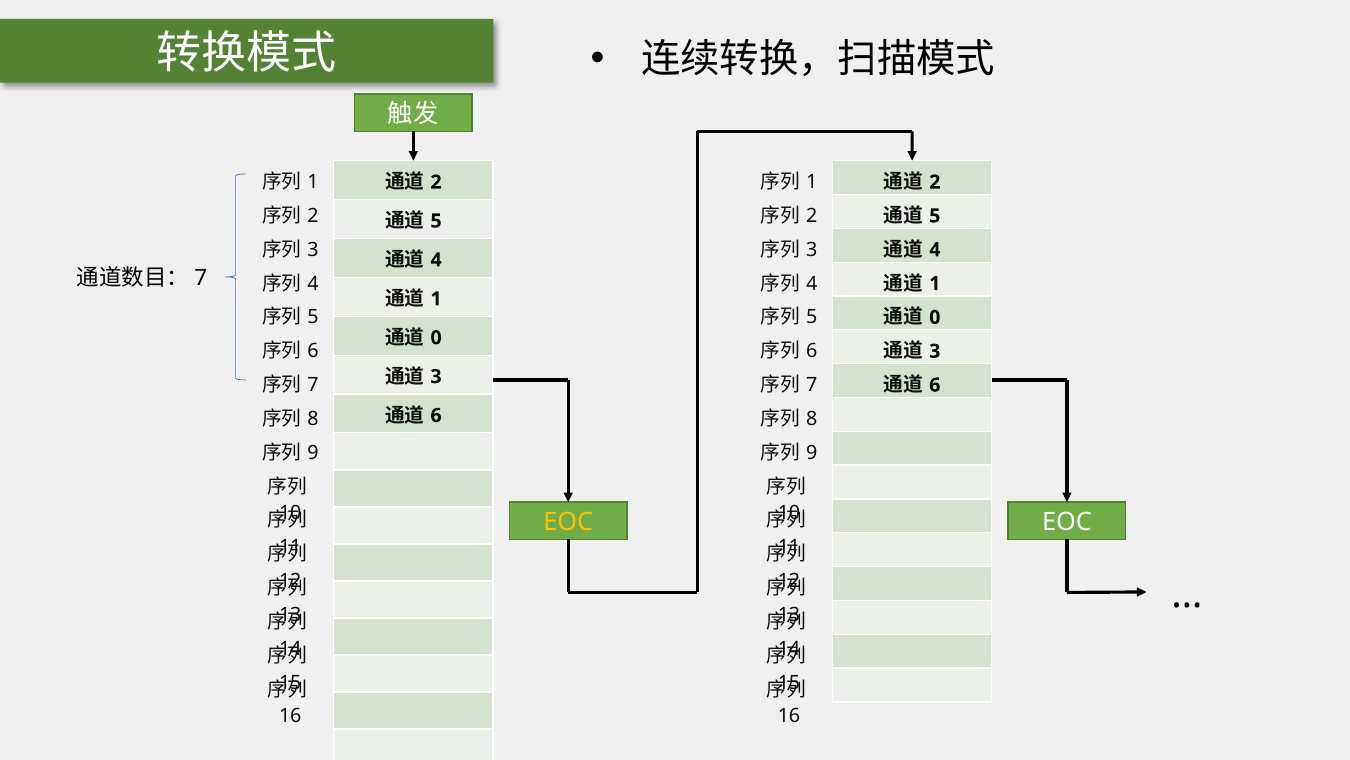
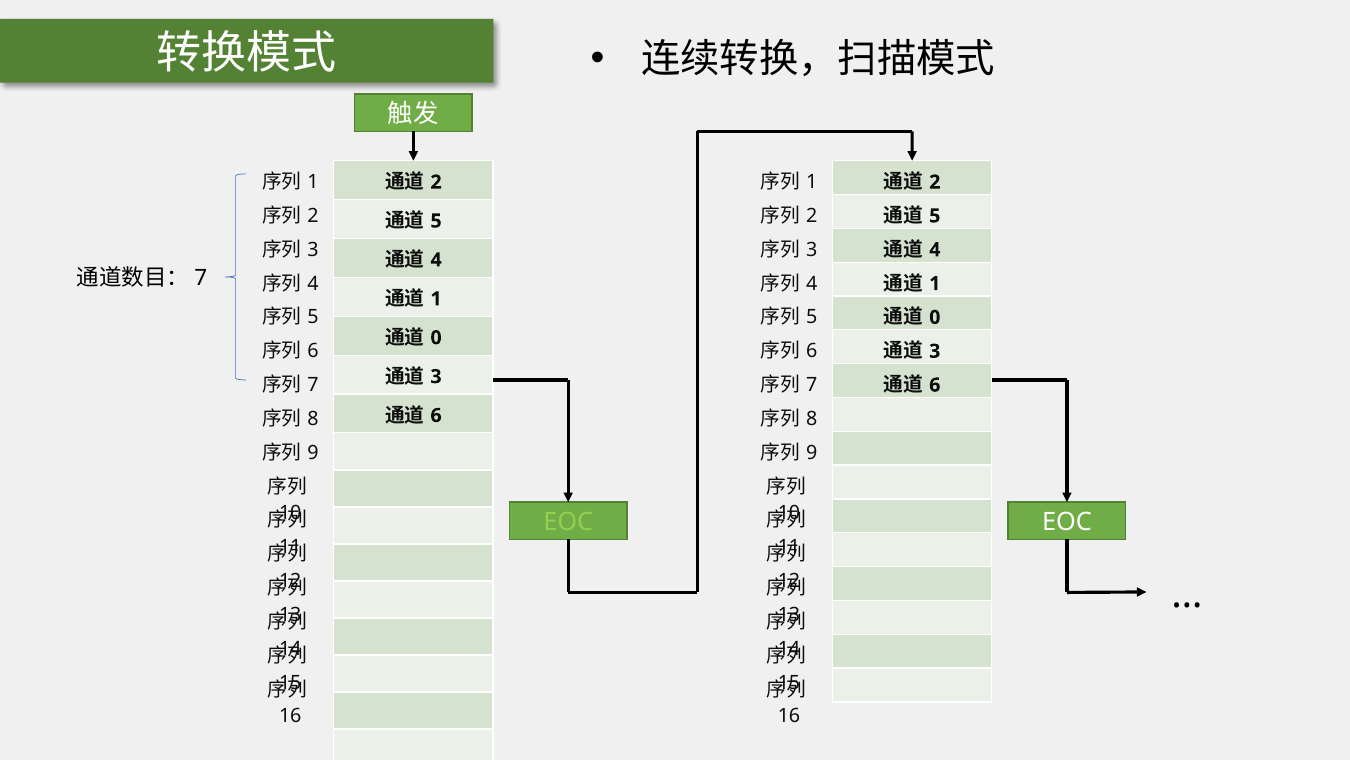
EOC at (568, 522) colour: yellow -> light green
